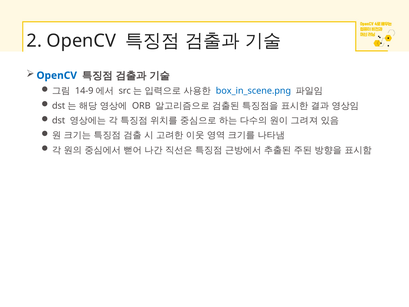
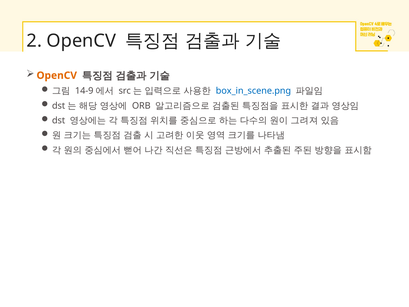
OpenCV at (57, 75) colour: blue -> orange
